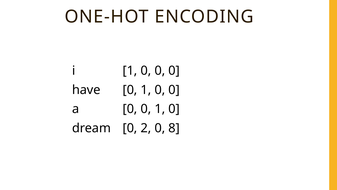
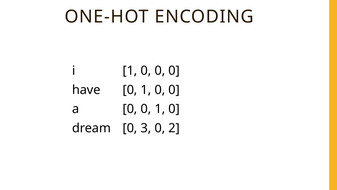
2: 2 -> 3
8: 8 -> 2
